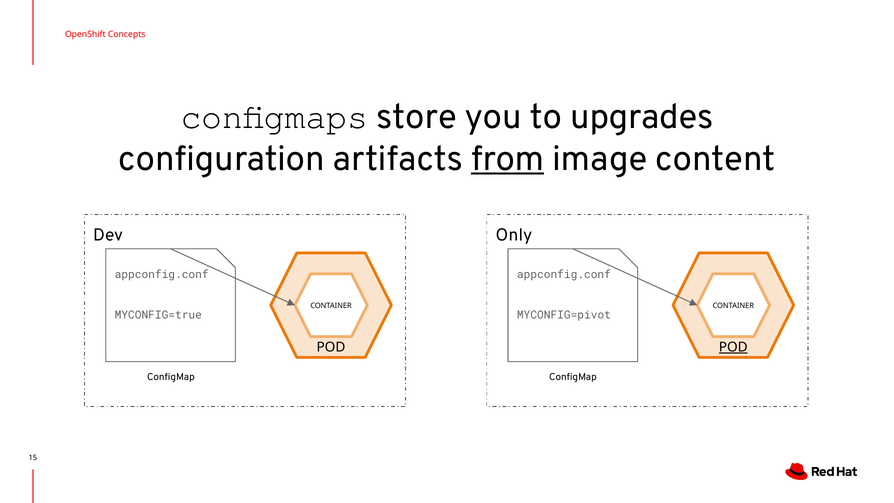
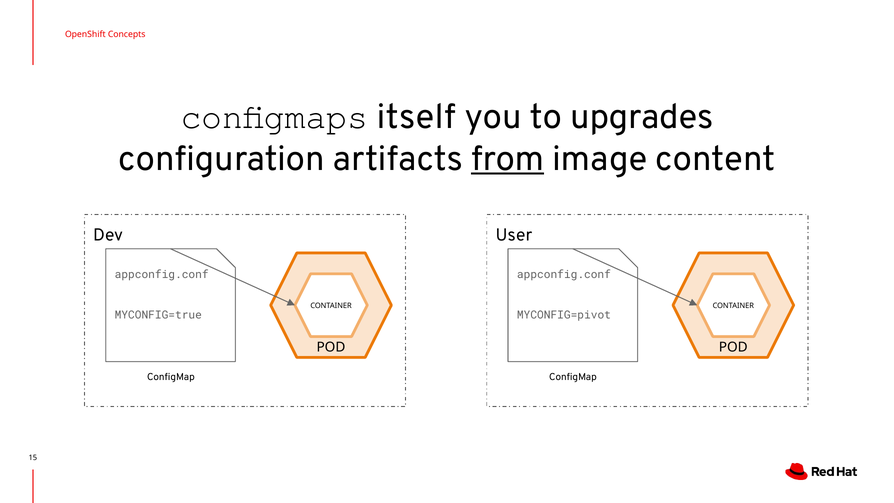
store: store -> itself
Only: Only -> User
POD at (733, 347) underline: present -> none
